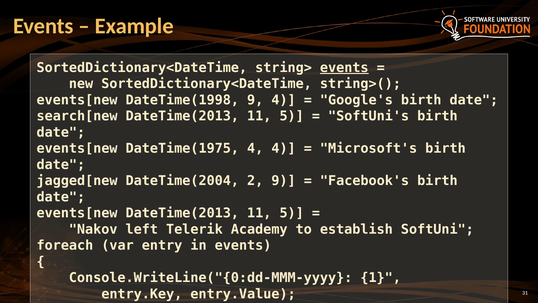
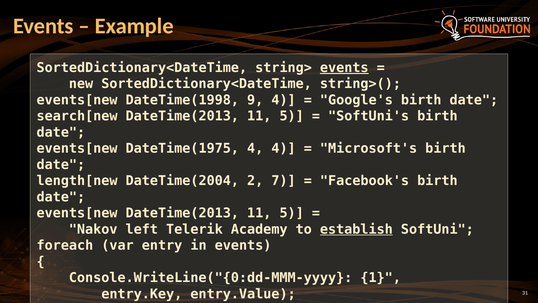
jagged[new: jagged[new -> length[new
2 9: 9 -> 7
establish underline: none -> present
